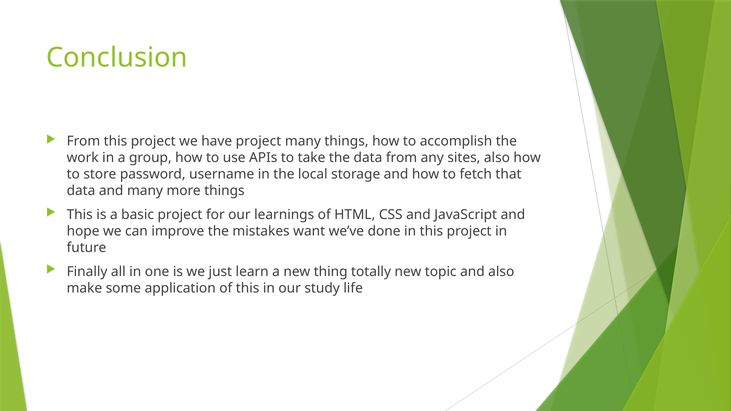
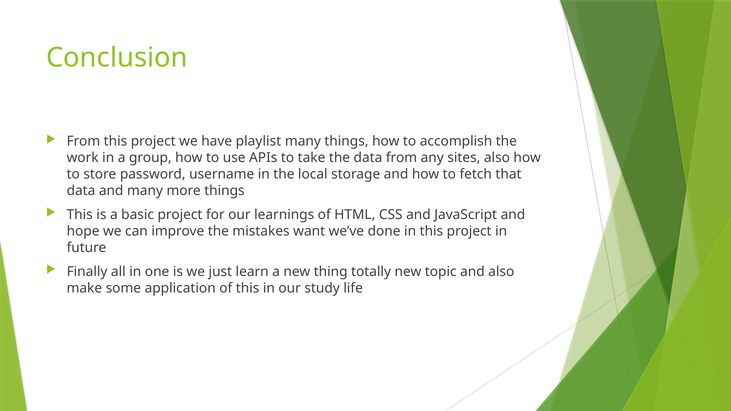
have project: project -> playlist
